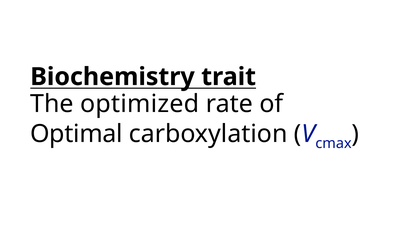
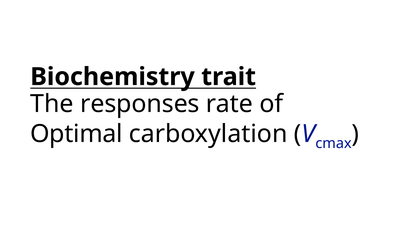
optimized: optimized -> responses
